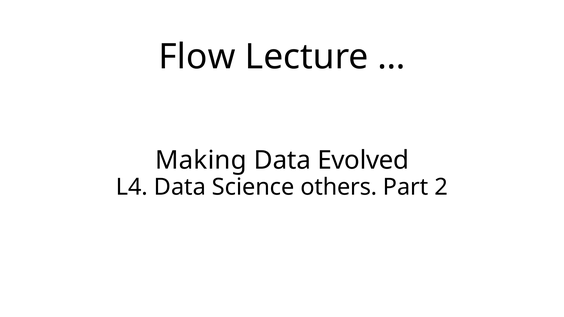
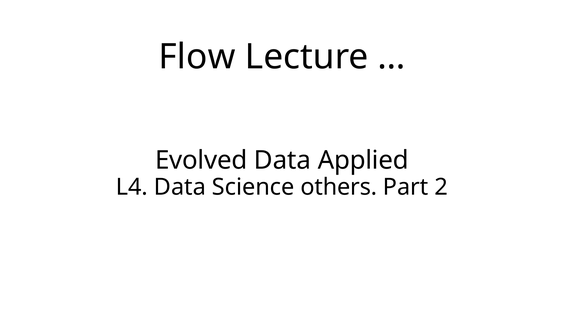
Making: Making -> Evolved
Evolved: Evolved -> Applied
